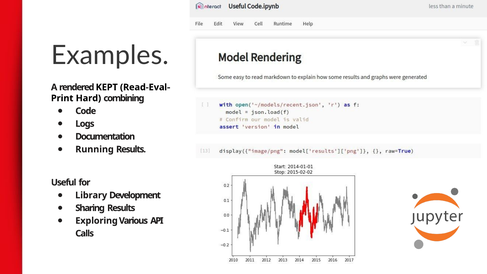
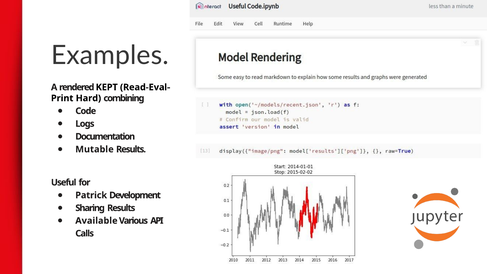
Running: Running -> Mutable
Library: Library -> Patrick
Exploring: Exploring -> Available
